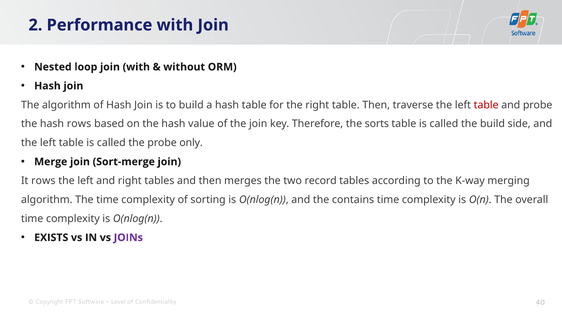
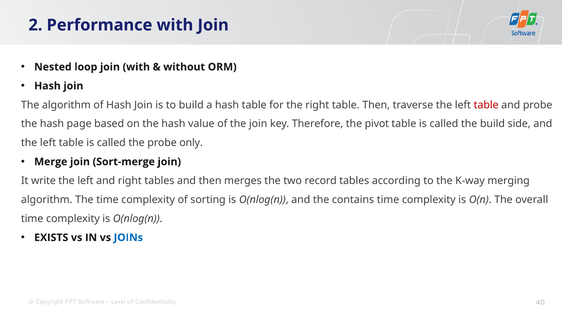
hash rows: rows -> page
sorts: sorts -> pivot
It rows: rows -> write
JOINs colour: purple -> blue
